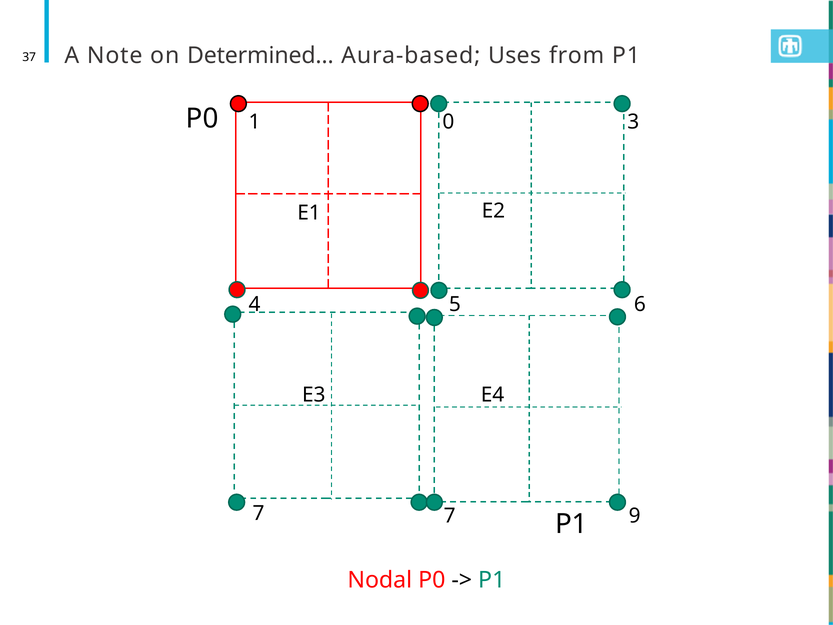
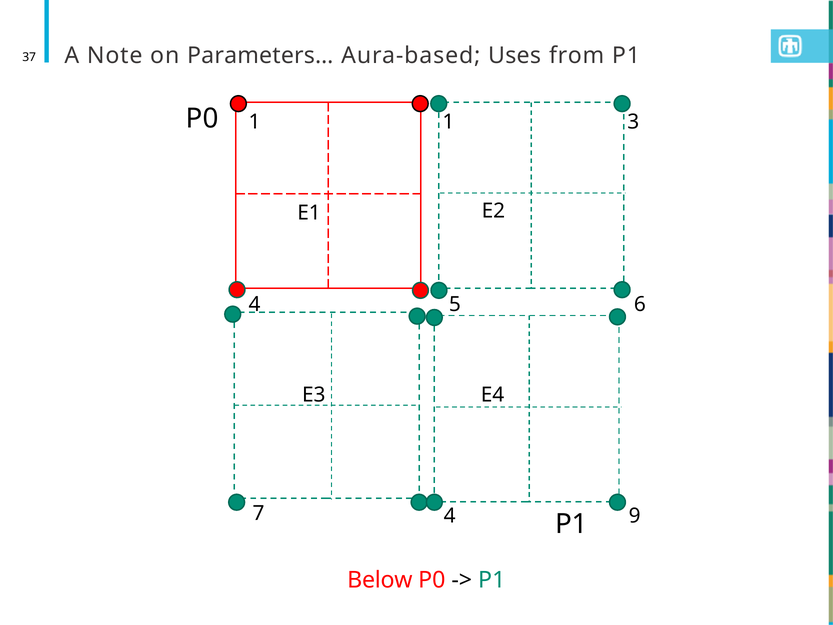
Determined…: Determined… -> Parameters…
1 0: 0 -> 1
7 7: 7 -> 4
Nodal: Nodal -> Below
